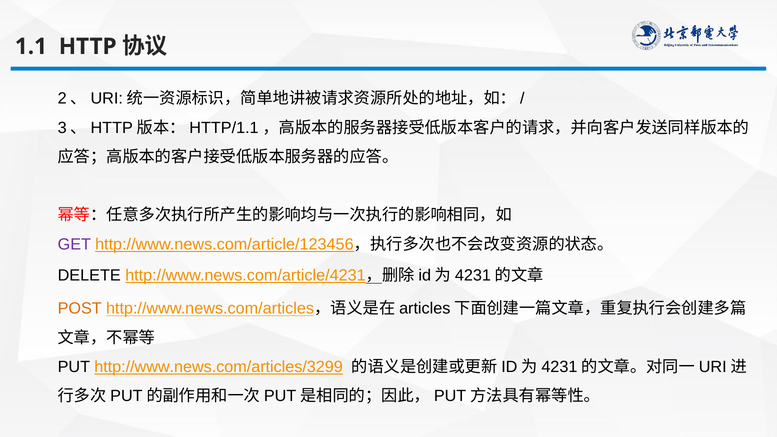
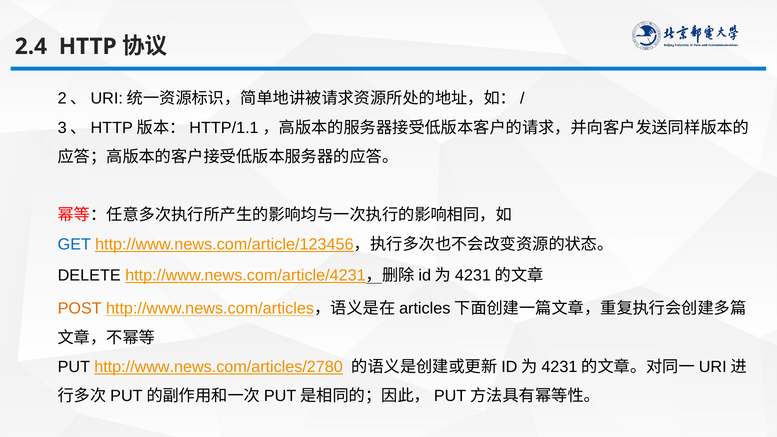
1.1: 1.1 -> 2.4
GET colour: purple -> blue
http://www.news.com/articles/3299: http://www.news.com/articles/3299 -> http://www.news.com/articles/2780
